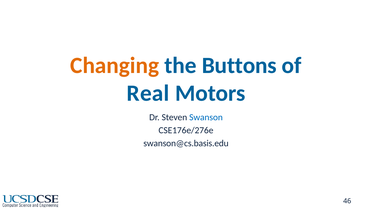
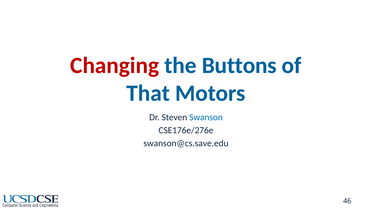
Changing colour: orange -> red
Real: Real -> That
swanson@cs.basis.edu: swanson@cs.basis.edu -> swanson@cs.save.edu
